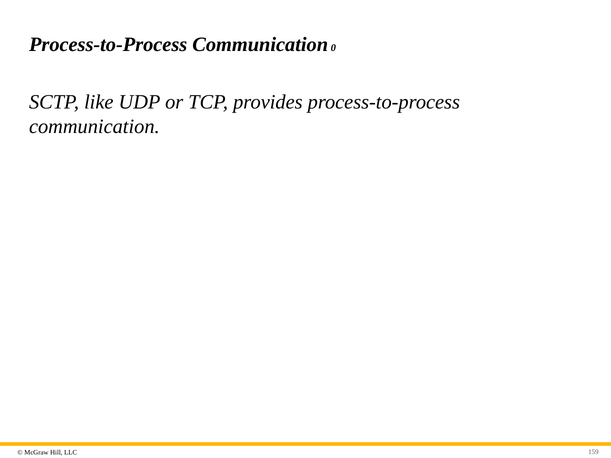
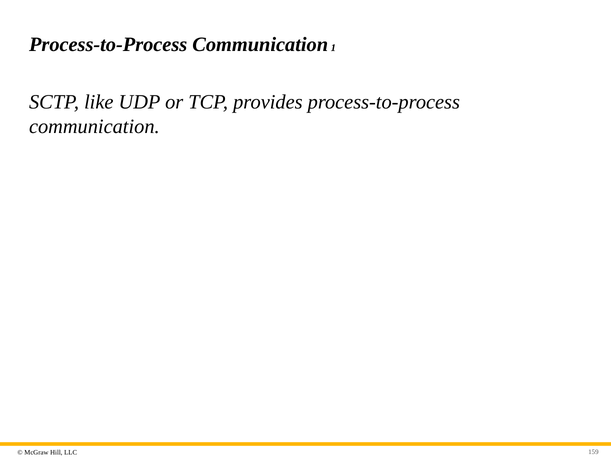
0: 0 -> 1
